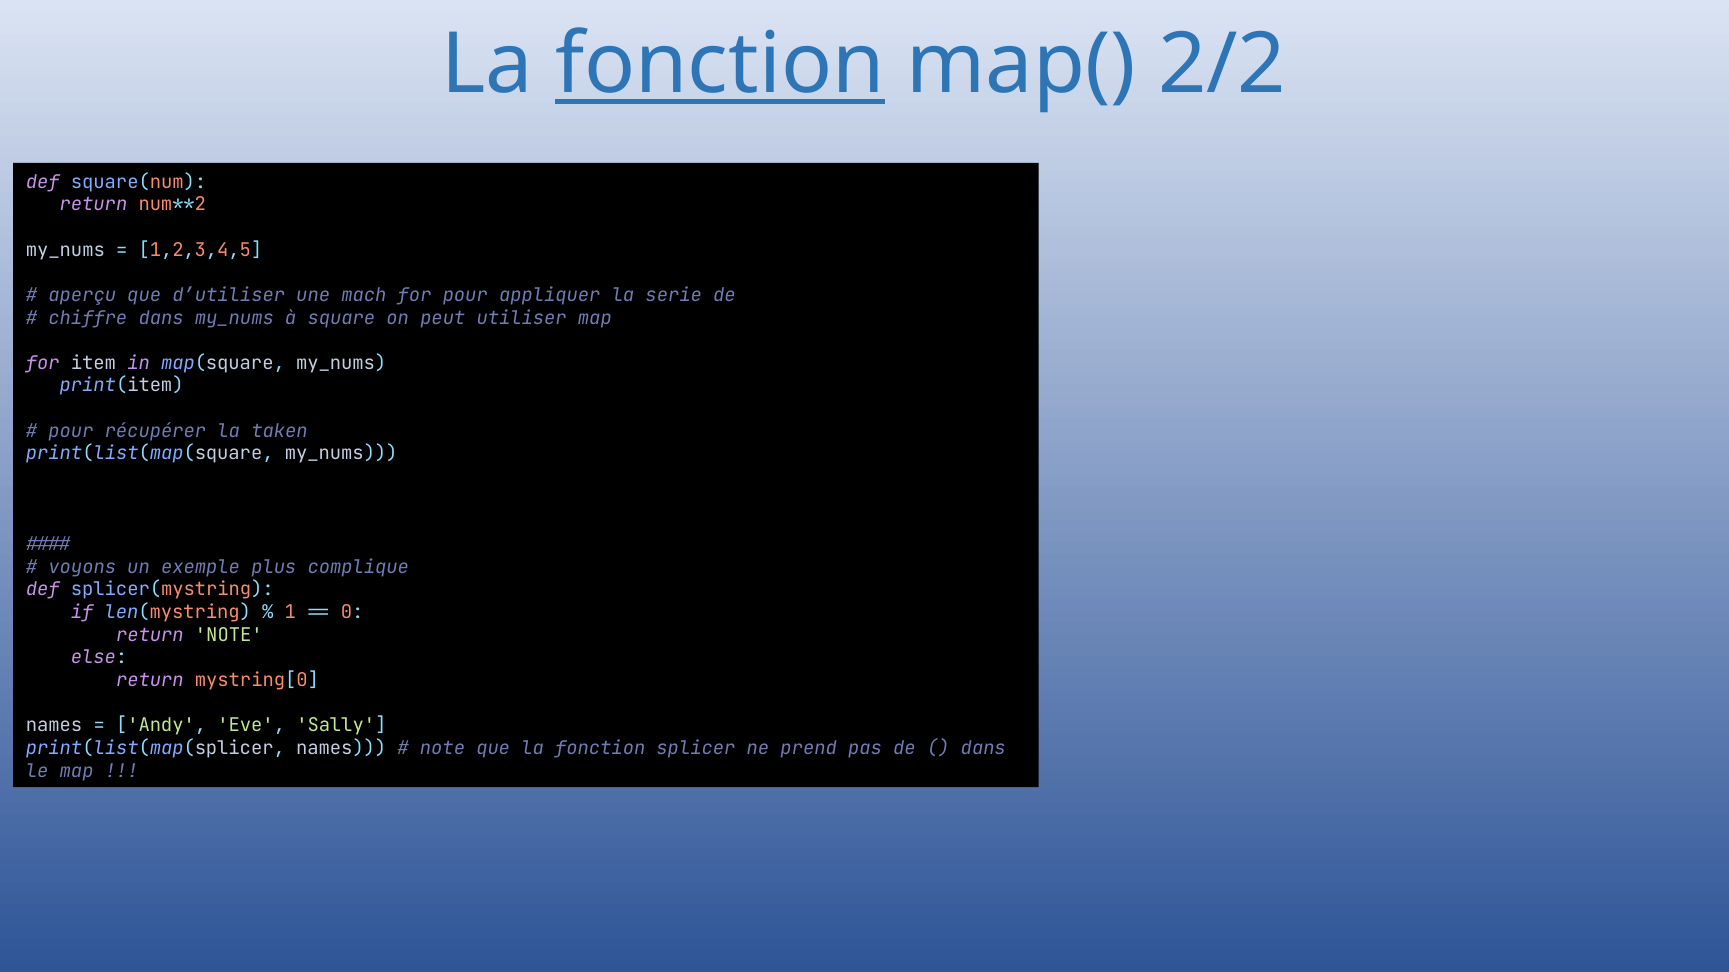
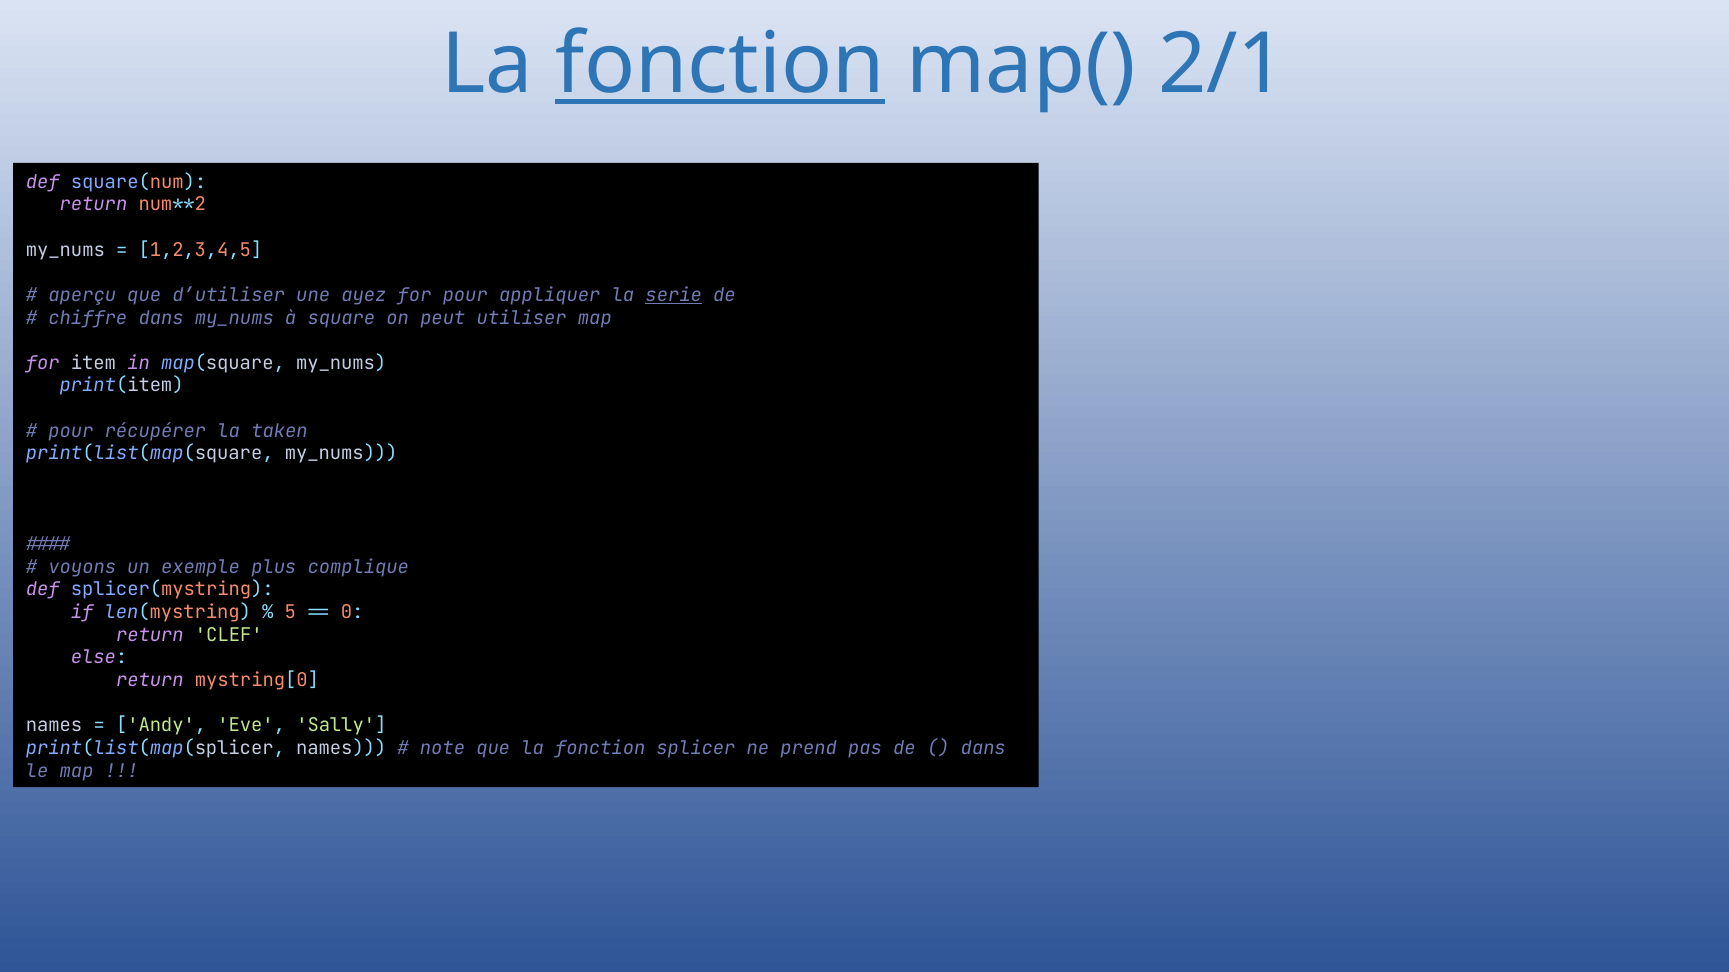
2/2: 2/2 -> 2/1
mach: mach -> ayez
serie underline: none -> present
1: 1 -> 5
return NOTE: NOTE -> CLEF
